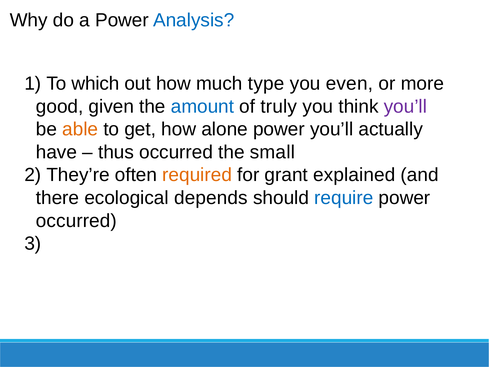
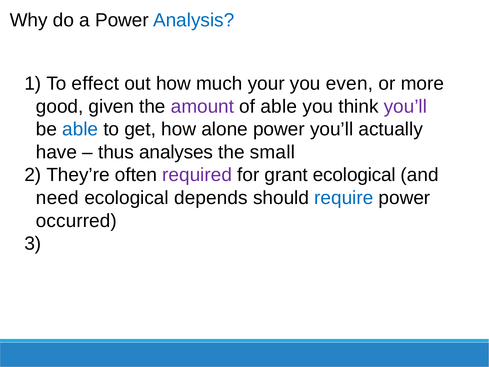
which: which -> effect
type: type -> your
amount colour: blue -> purple
of truly: truly -> able
able at (80, 129) colour: orange -> blue
thus occurred: occurred -> analyses
required colour: orange -> purple
grant explained: explained -> ecological
there: there -> need
